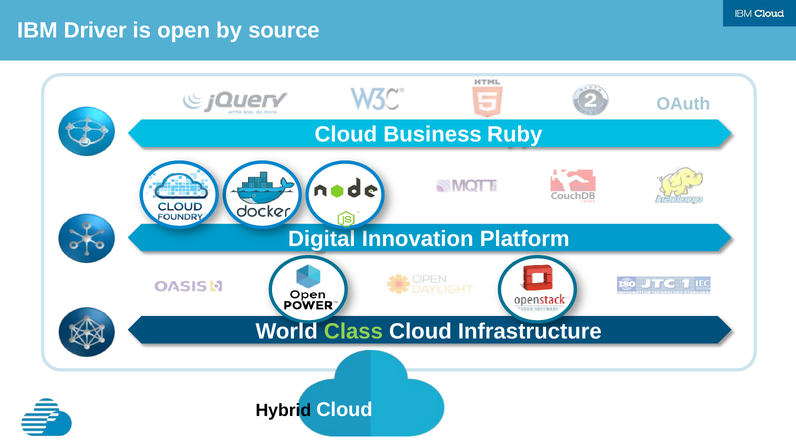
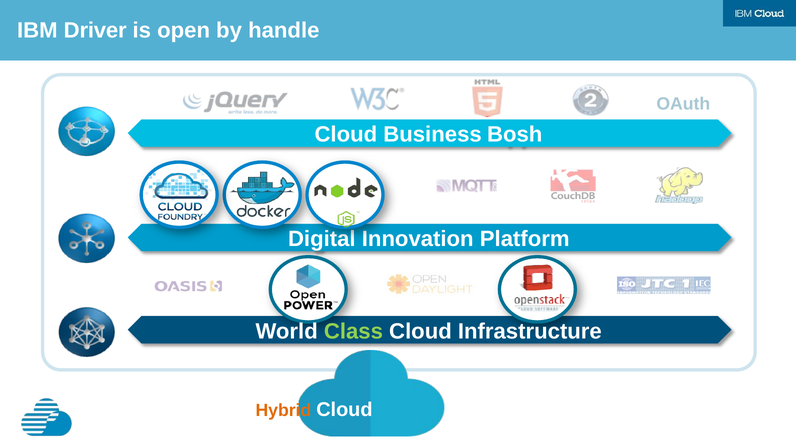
source: source -> handle
Ruby: Ruby -> Bosh
Hybrid colour: black -> orange
